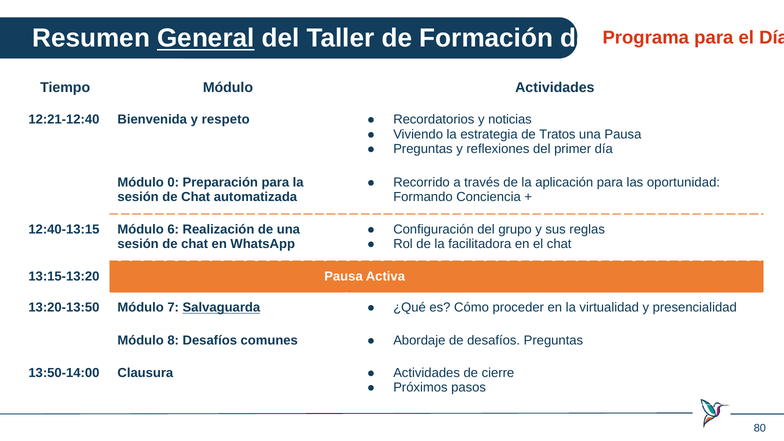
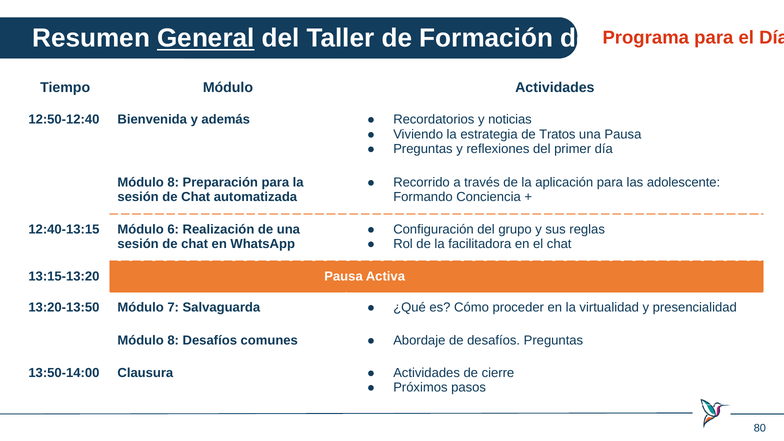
12:21-12:40: 12:21-12:40 -> 12:50-12:40
respeto: respeto -> además
oportunidad: oportunidad -> adolescente
0 at (173, 182): 0 -> 8
Salvaguarda underline: present -> none
